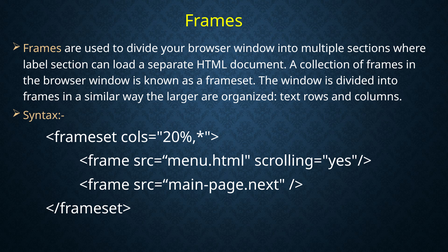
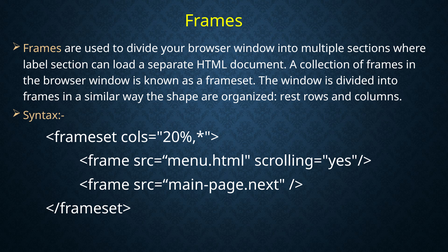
larger: larger -> shape
text: text -> rest
